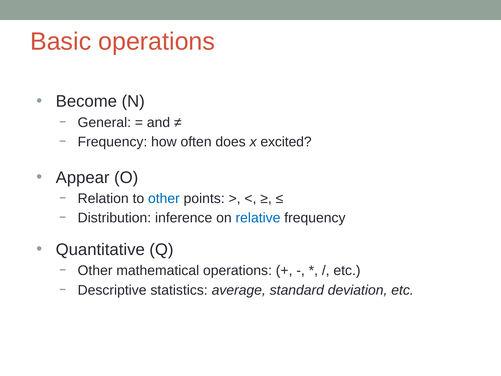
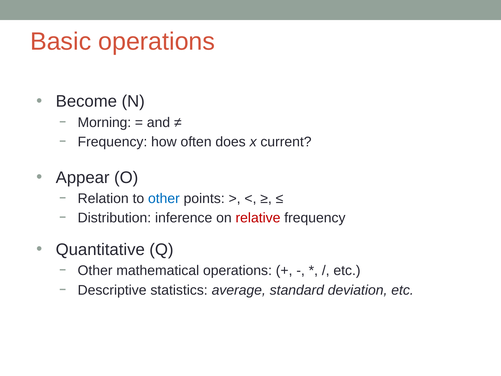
General: General -> Morning
excited: excited -> current
relative colour: blue -> red
